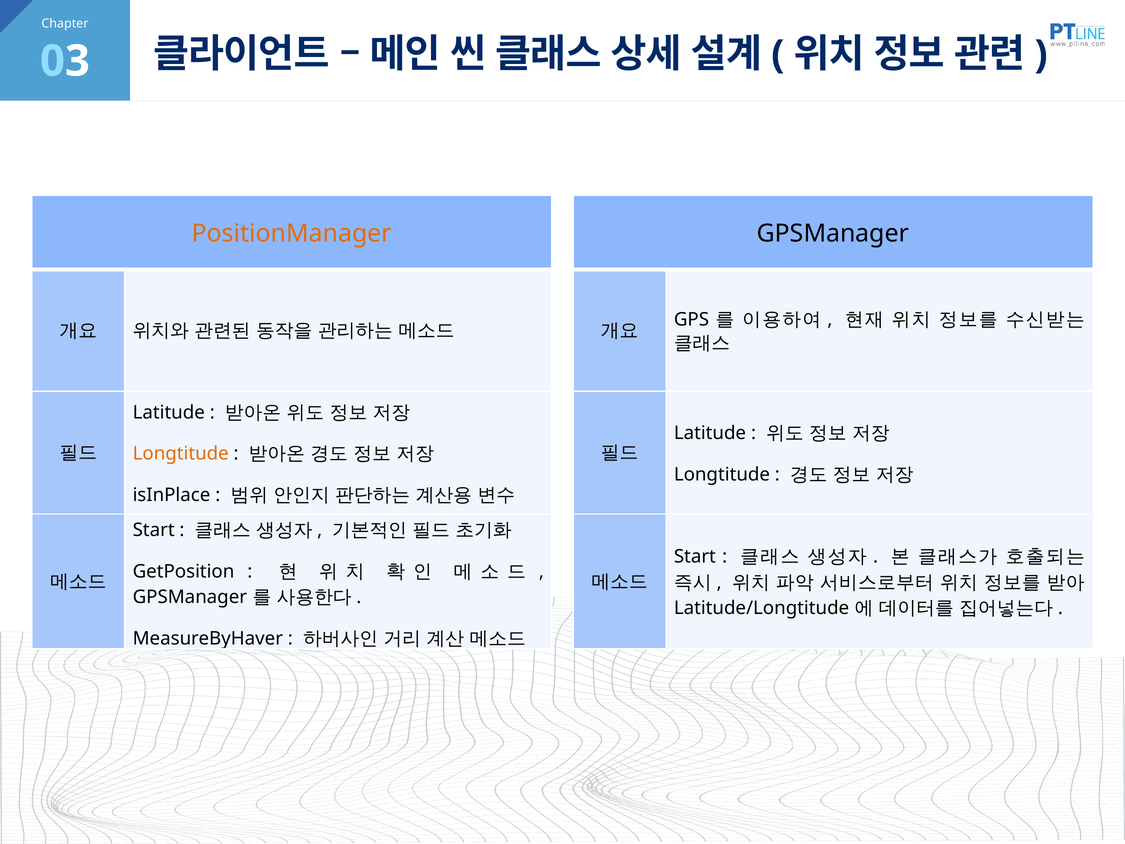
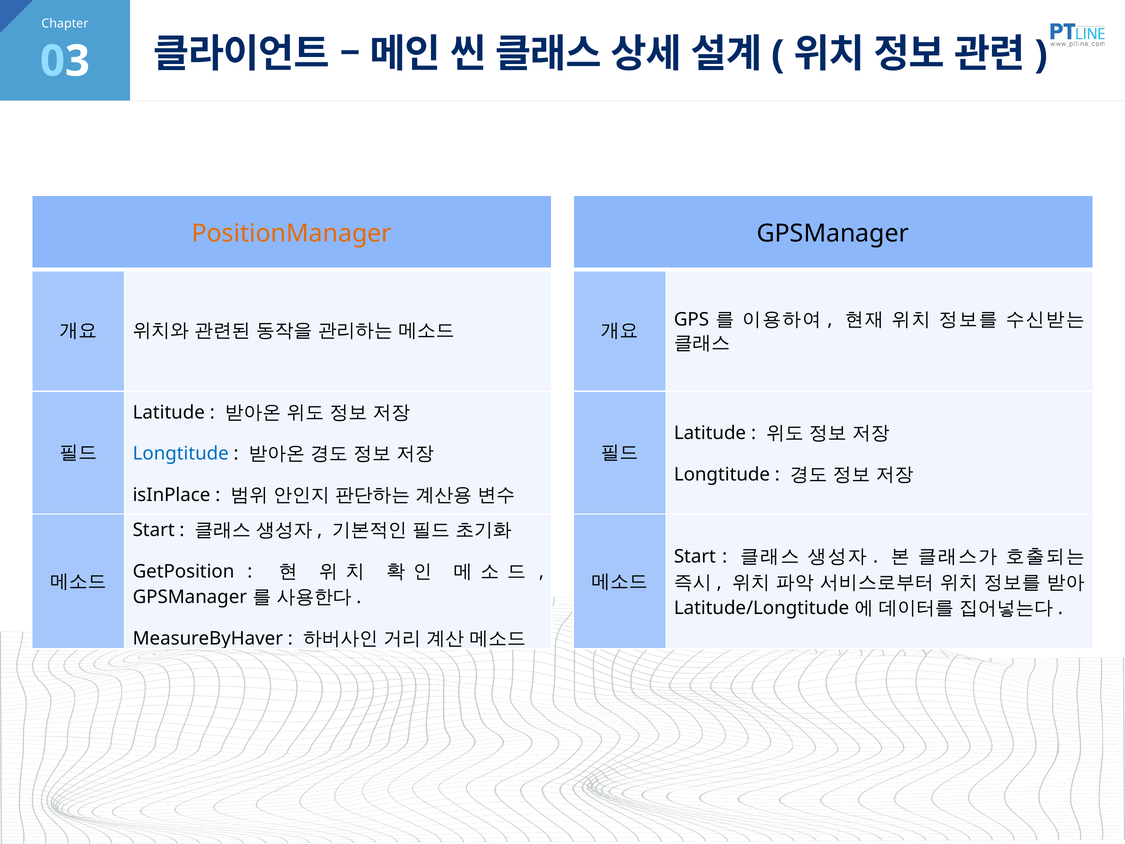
Longtitude at (181, 454) colour: orange -> blue
